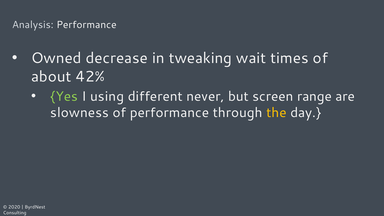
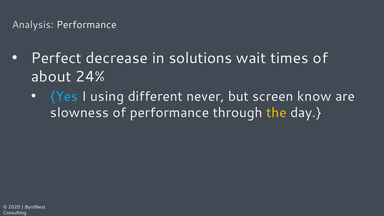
Owned: Owned -> Perfect
tweaking: tweaking -> solutions
42%: 42% -> 24%
Yes colour: light green -> light blue
range: range -> know
